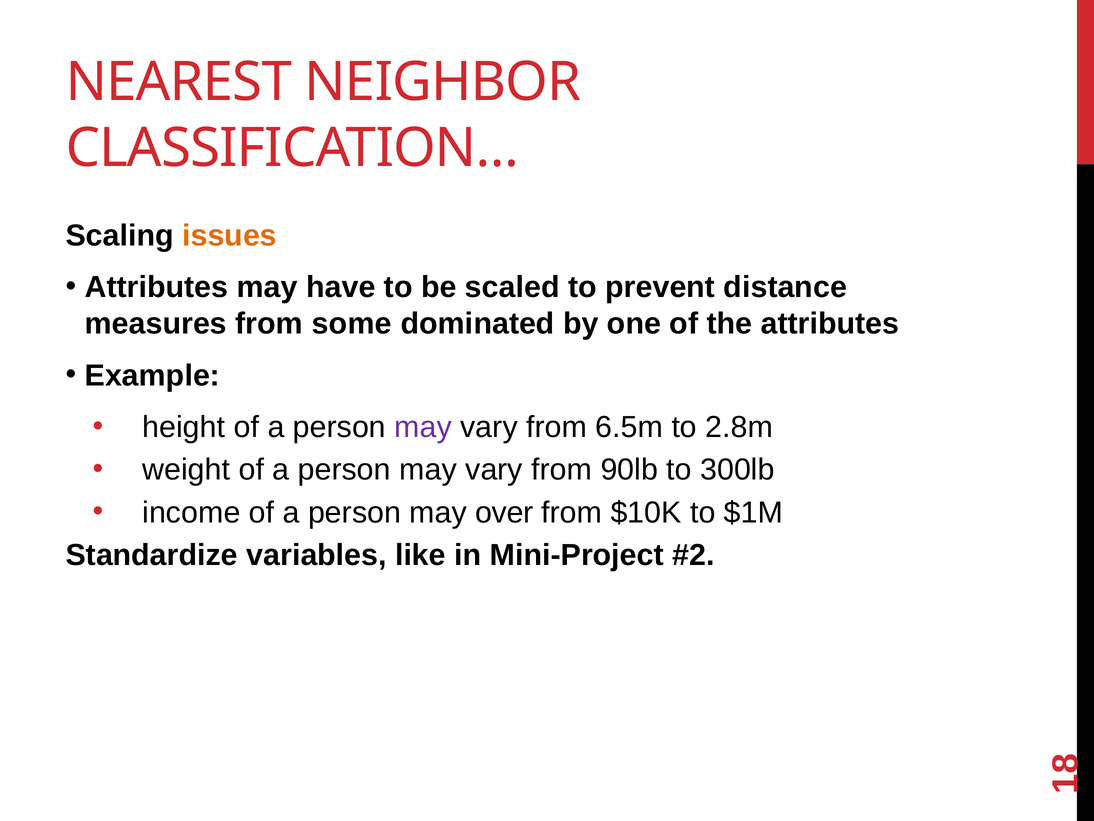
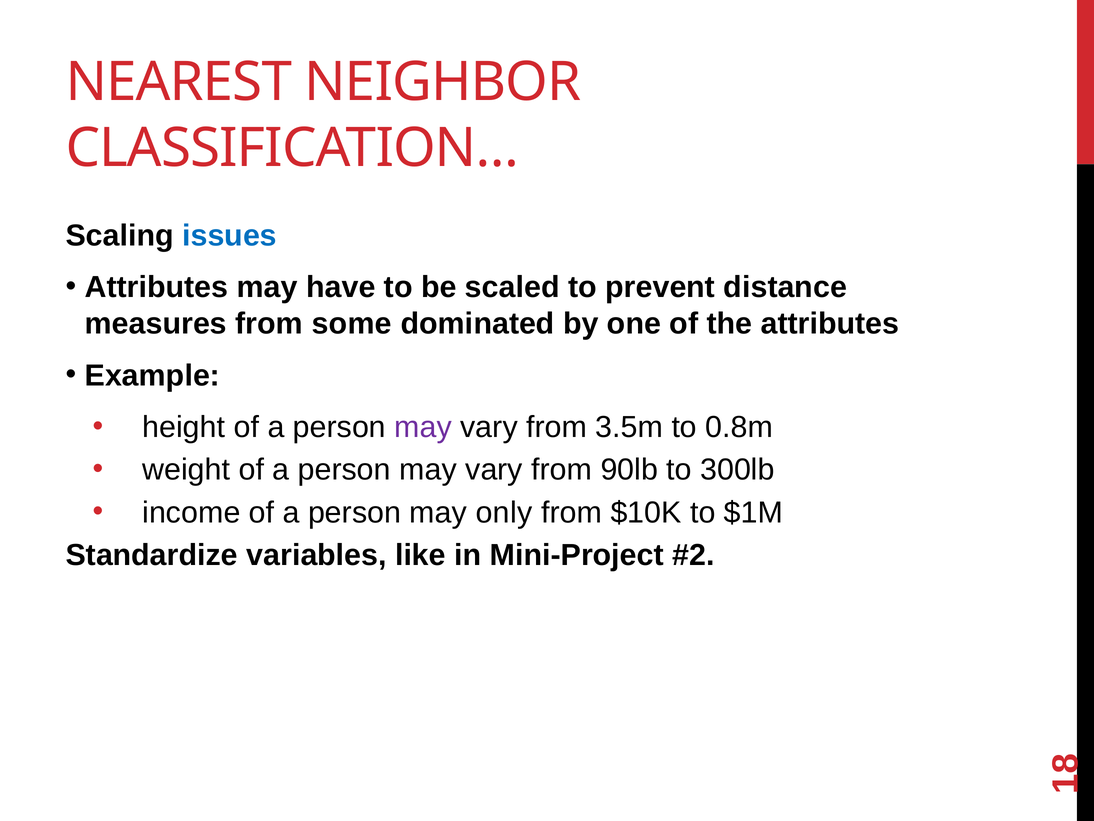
issues colour: orange -> blue
6.5m: 6.5m -> 3.5m
2.8m: 2.8m -> 0.8m
over: over -> only
